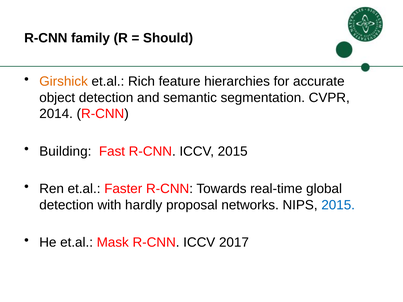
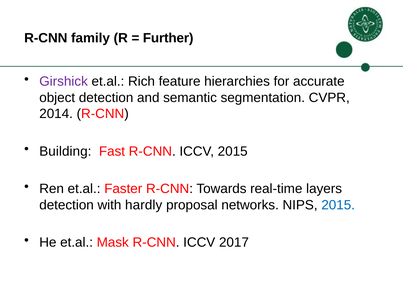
Should: Should -> Further
Girshick colour: orange -> purple
global: global -> layers
